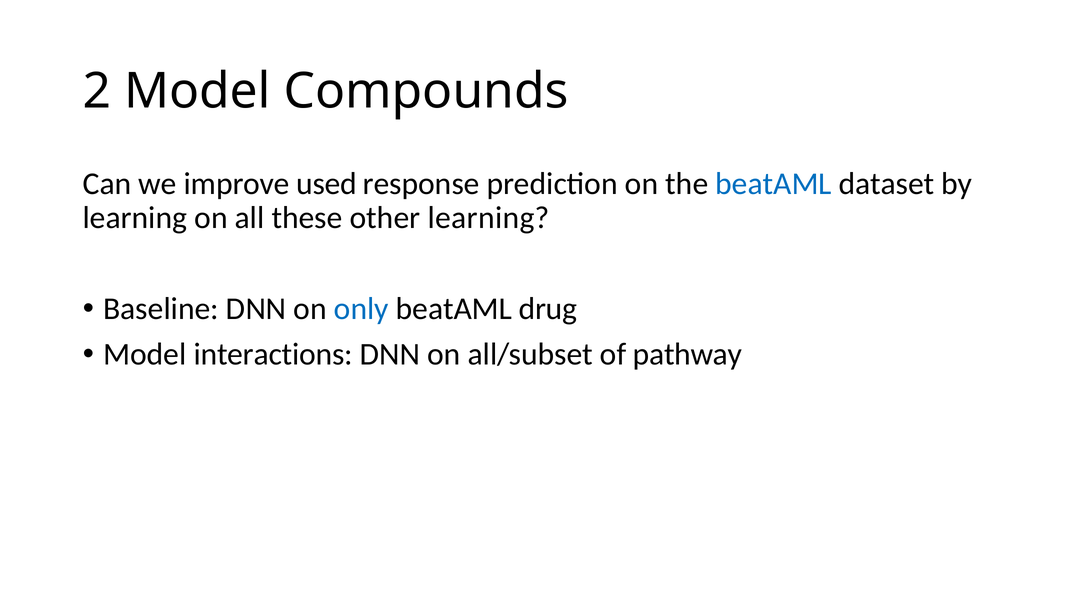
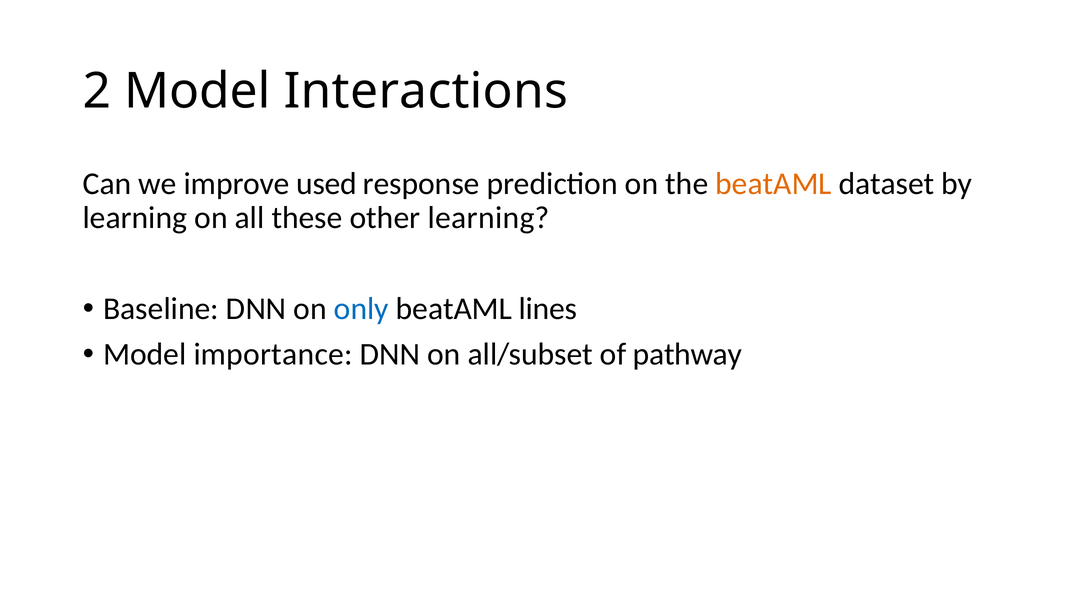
Compounds: Compounds -> Interactions
beatAML at (774, 184) colour: blue -> orange
drug: drug -> lines
interactions: interactions -> importance
